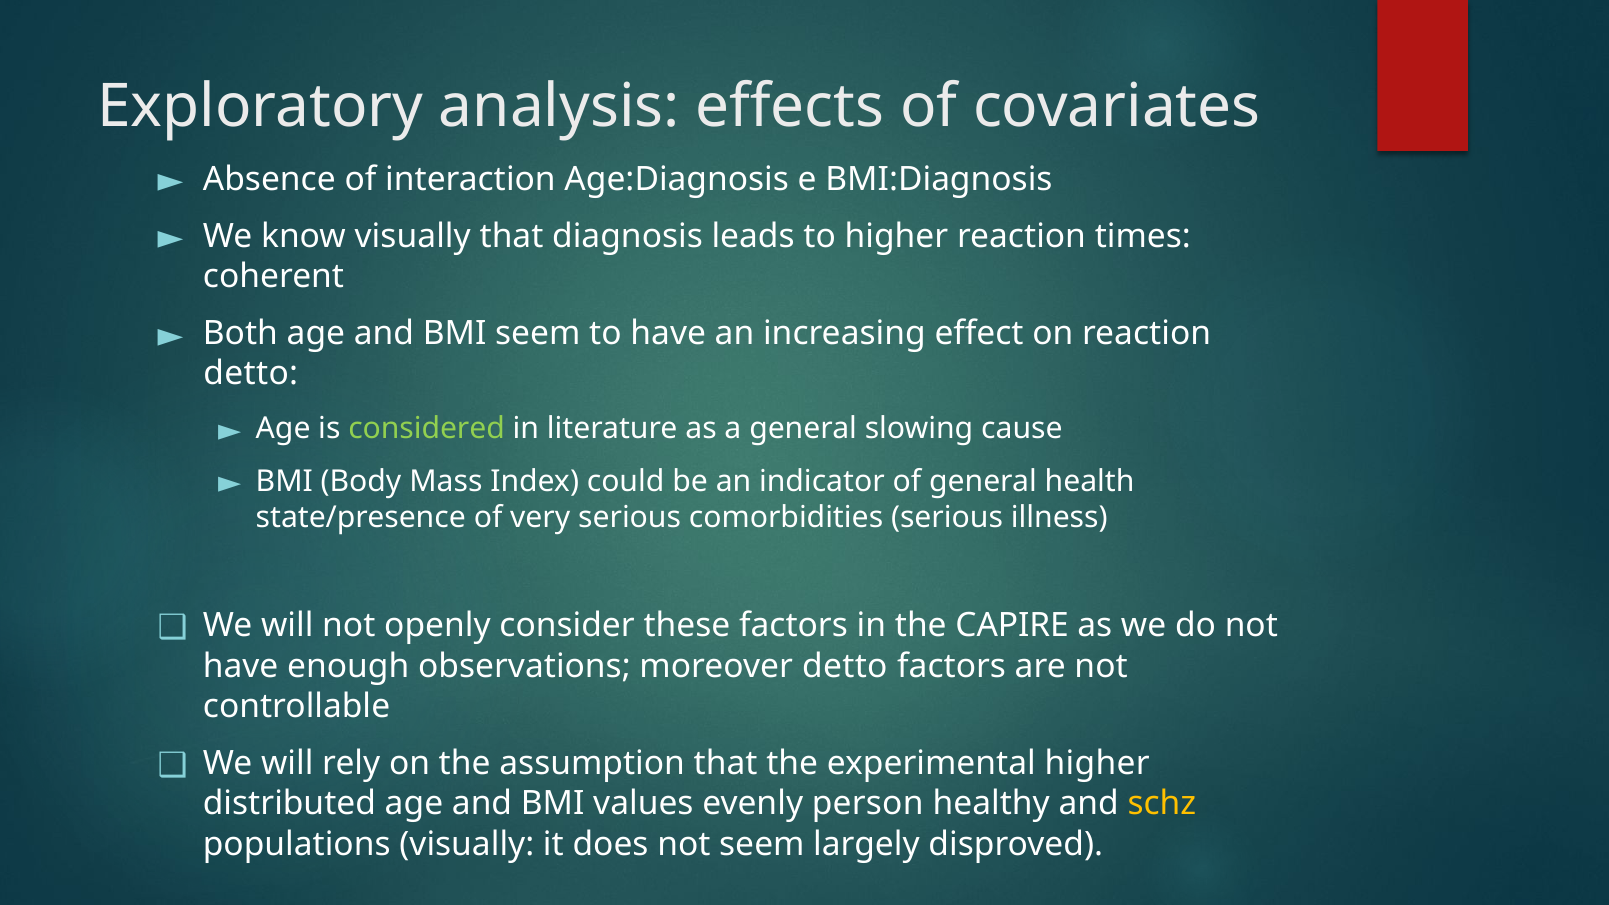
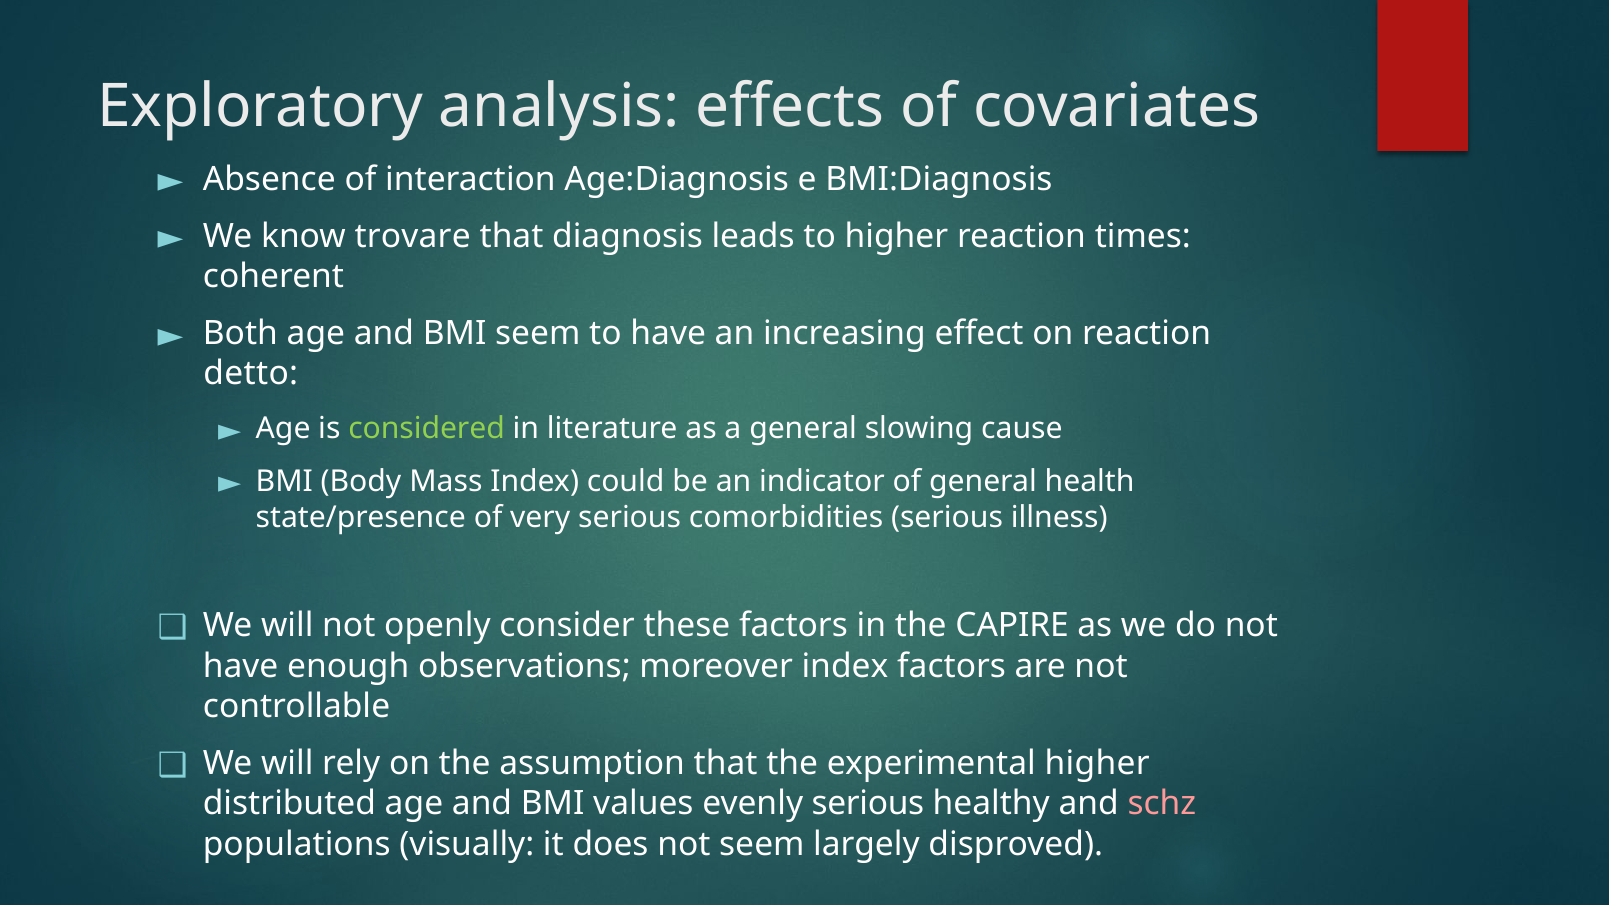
know visually: visually -> trovare
moreover detto: detto -> index
evenly person: person -> serious
schz colour: yellow -> pink
